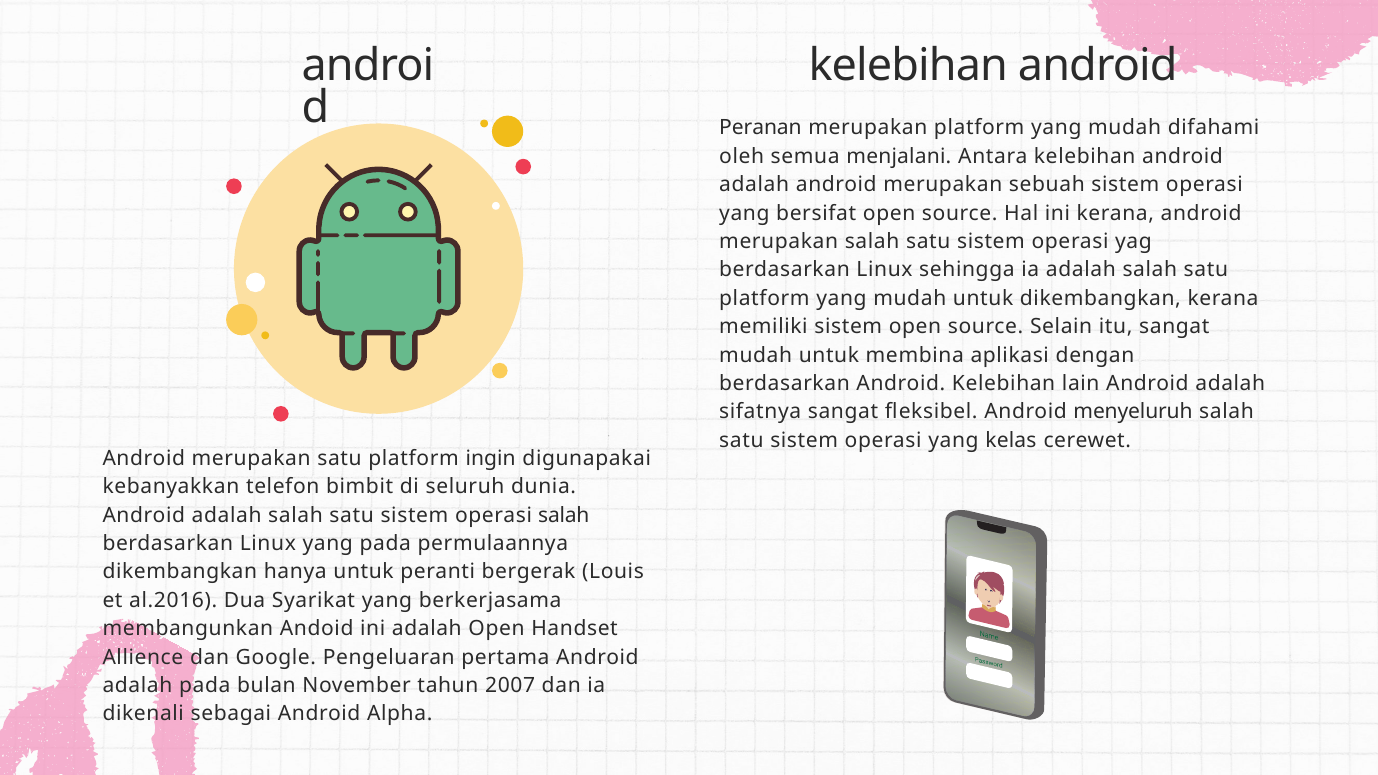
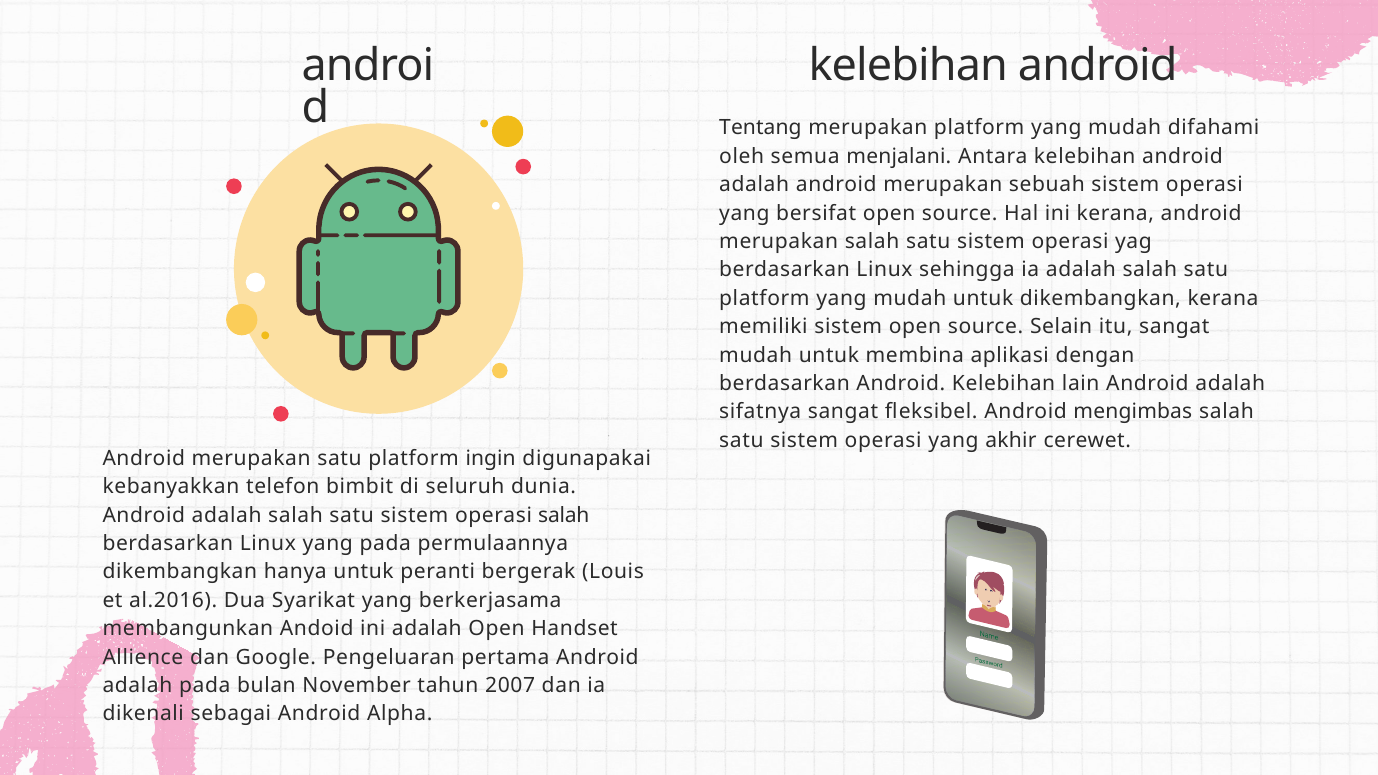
Peranan: Peranan -> Tentang
menyeluruh: menyeluruh -> mengimbas
kelas: kelas -> akhir
